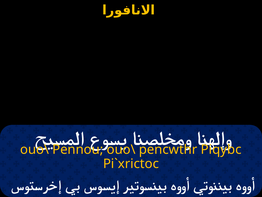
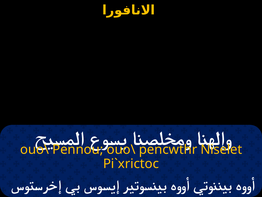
Piqybc: Piqybc -> Niselet
